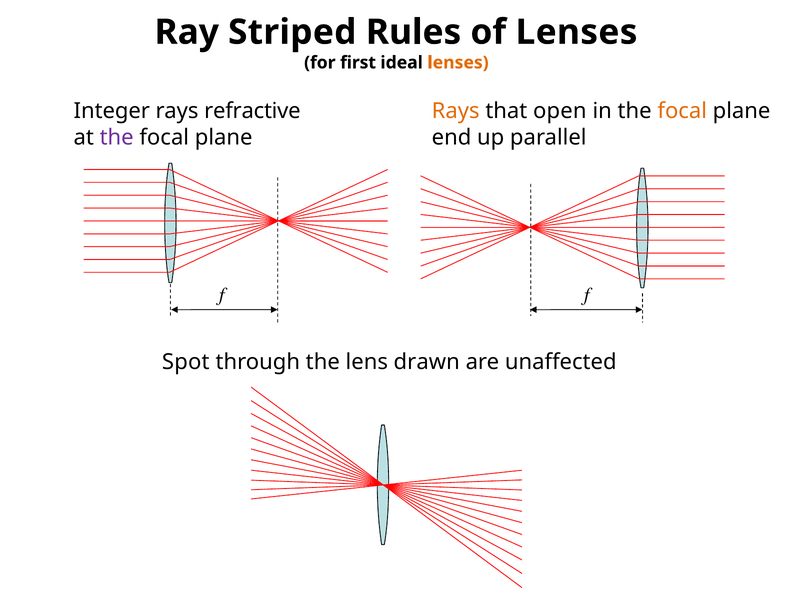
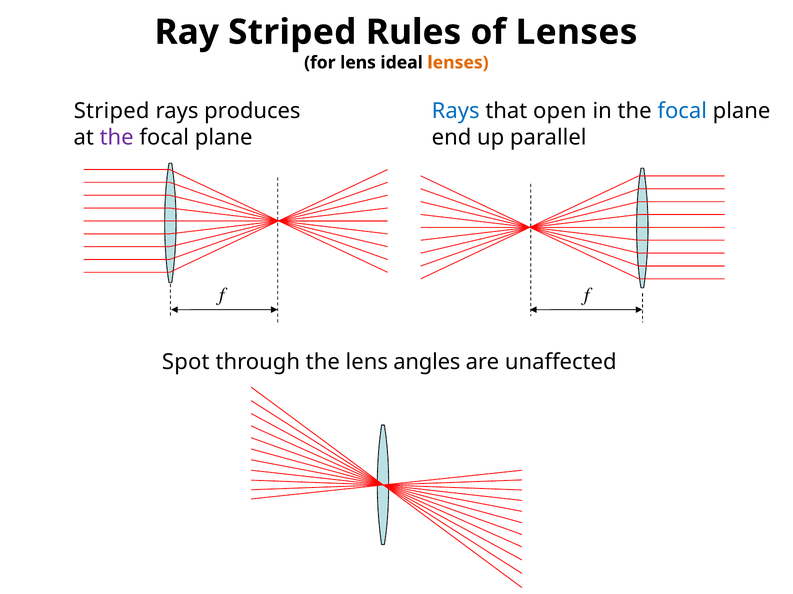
for first: first -> lens
Integer at (112, 111): Integer -> Striped
refractive: refractive -> produces
Rays at (456, 111) colour: orange -> blue
focal at (682, 111) colour: orange -> blue
drawn: drawn -> angles
